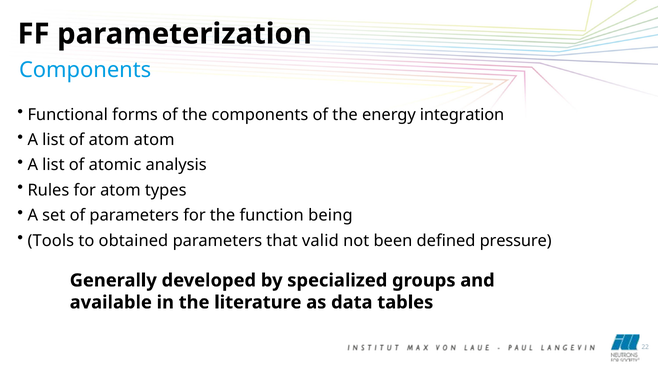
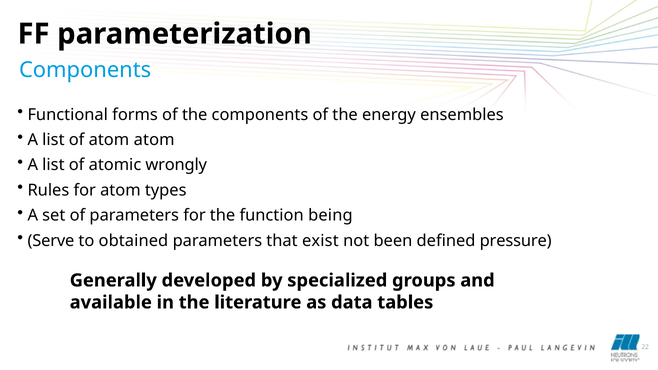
integration: integration -> ensembles
analysis: analysis -> wrongly
Tools: Tools -> Serve
valid: valid -> exist
